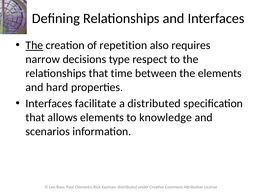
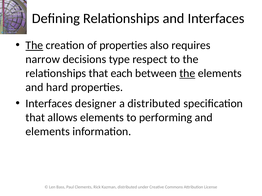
of repetition: repetition -> properties
time: time -> each
the at (187, 73) underline: none -> present
facilitate: facilitate -> designer
knowledge: knowledge -> performing
scenarios at (48, 132): scenarios -> elements
